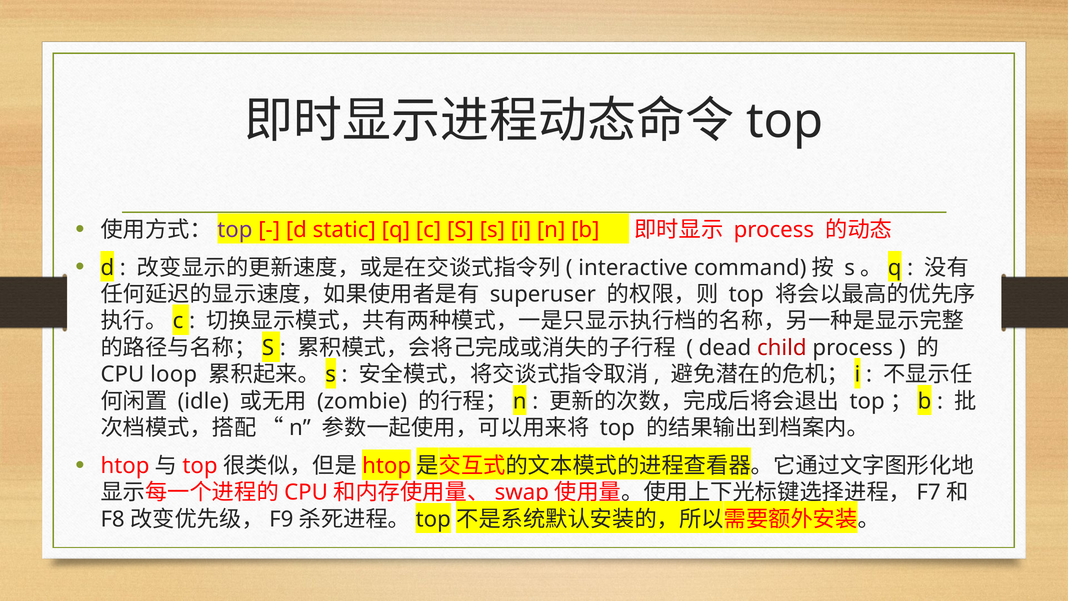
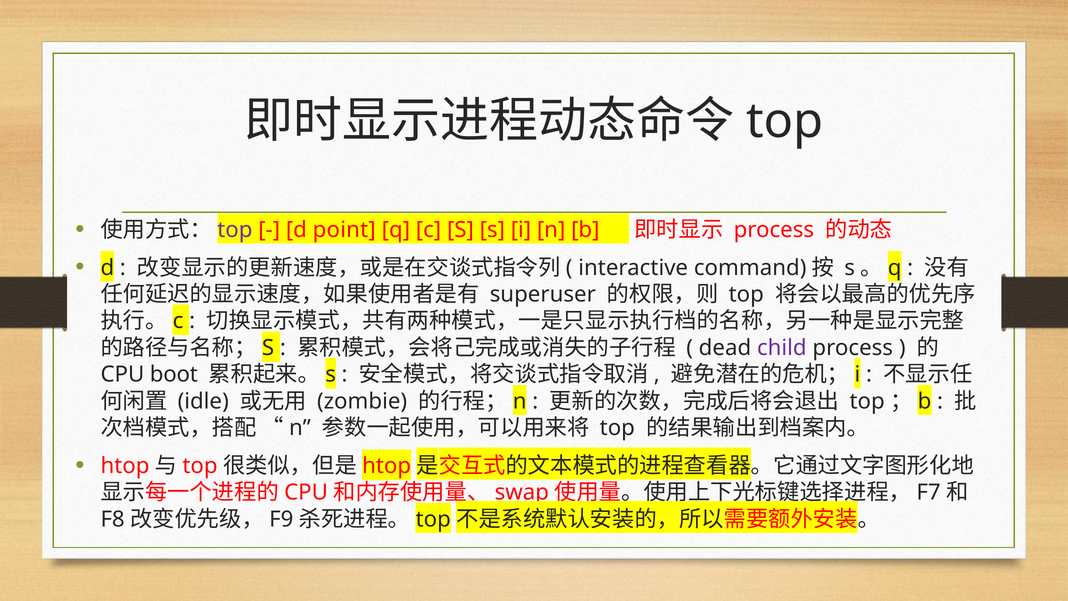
static: static -> point
child colour: red -> purple
loop: loop -> boot
